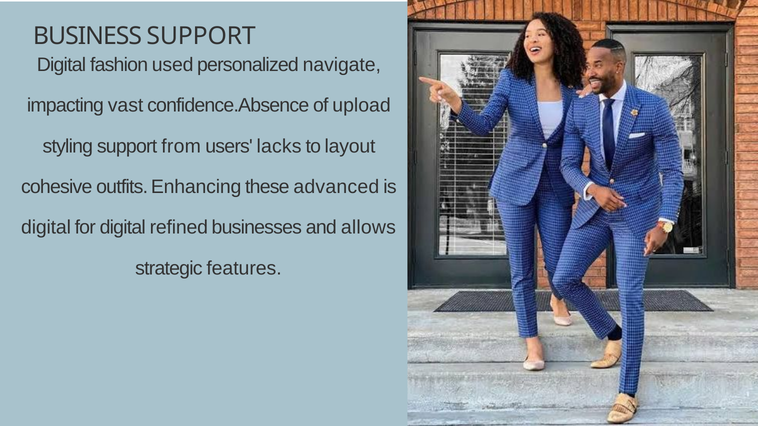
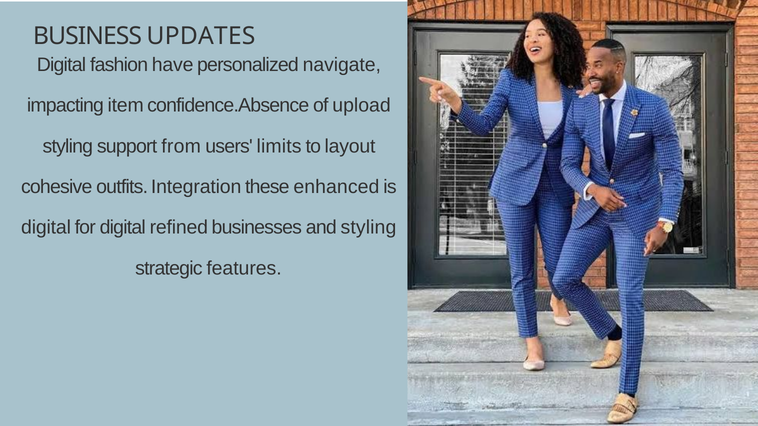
BUSINESS SUPPORT: SUPPORT -> UPDATES
used: used -> have
vast: vast -> item
lacks: lacks -> limits
Enhancing: Enhancing -> Integration
advanced: advanced -> enhanced
and allows: allows -> styling
